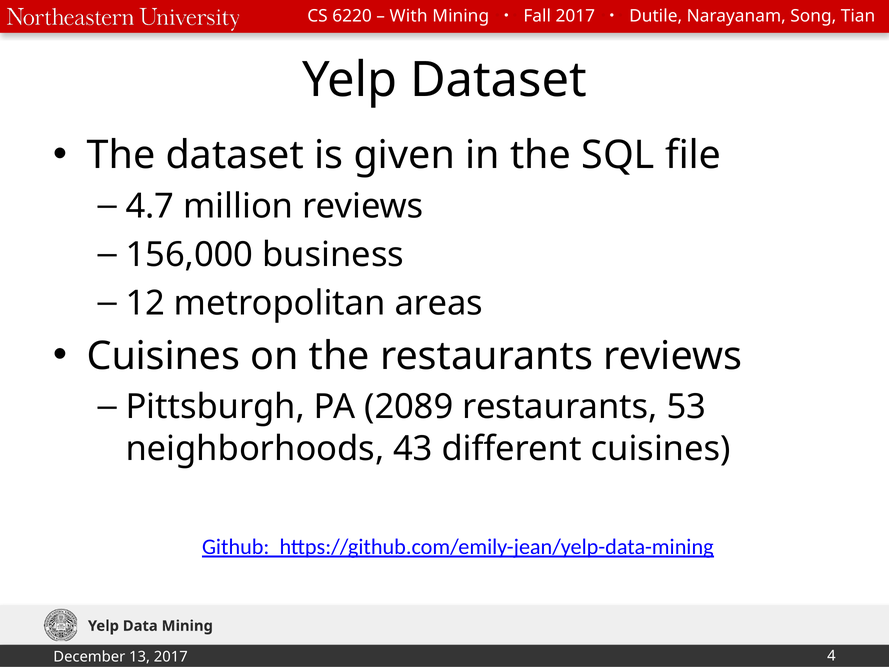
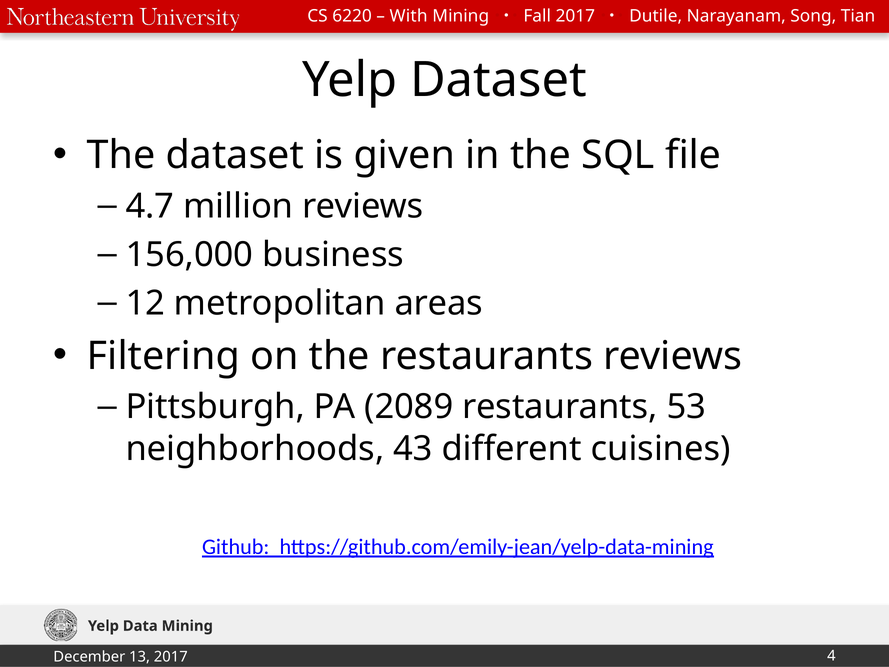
Cuisines at (163, 356): Cuisines -> Filtering
